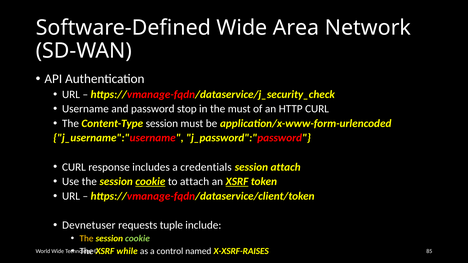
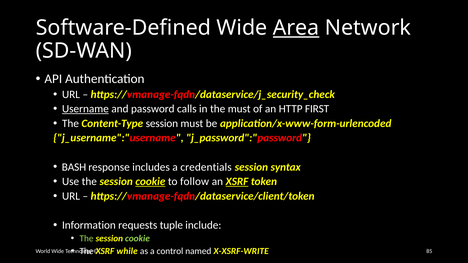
Area underline: none -> present
Username underline: none -> present
stop: stop -> calls
HTTP CURL: CURL -> FIRST
CURL at (74, 167): CURL -> BASH
session attach: attach -> syntax
to attach: attach -> follow
Devnetuser: Devnetuser -> Information
The at (87, 239) colour: yellow -> light green
X-XSRF-RAISES: X-XSRF-RAISES -> X-XSRF-WRITE
